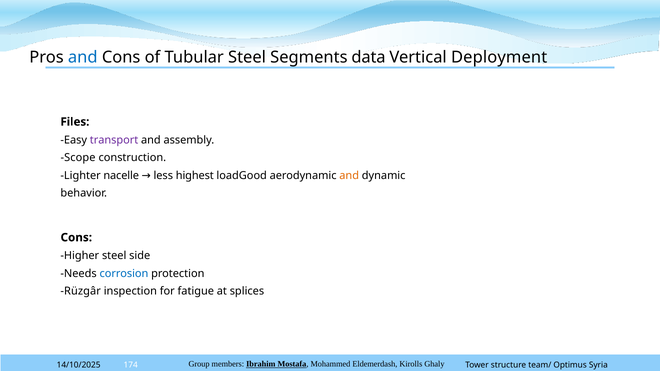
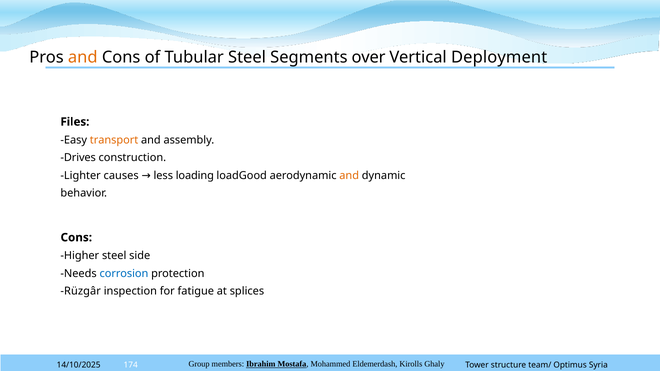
and at (83, 57) colour: blue -> orange
data: data -> over
transport colour: purple -> orange
Scope: Scope -> Drives
nacelle: nacelle -> causes
highest: highest -> loading
